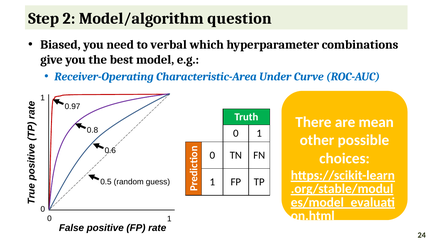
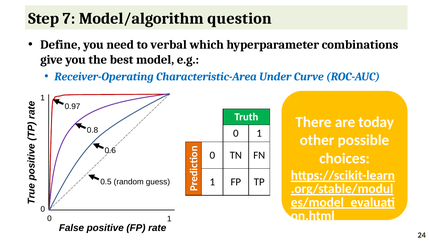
2: 2 -> 7
Biased: Biased -> Define
mean: mean -> today
